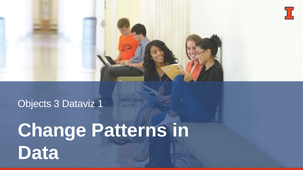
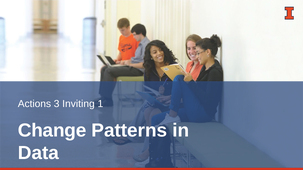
Objects: Objects -> Actions
Dataviz: Dataviz -> Inviting
